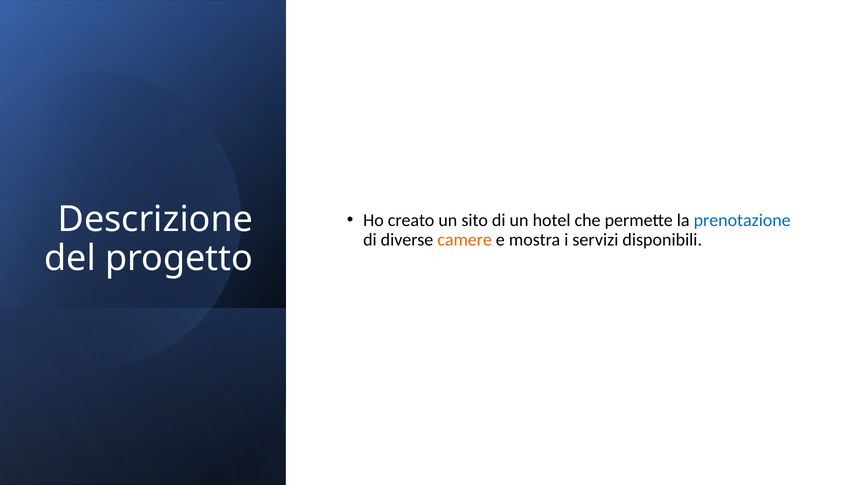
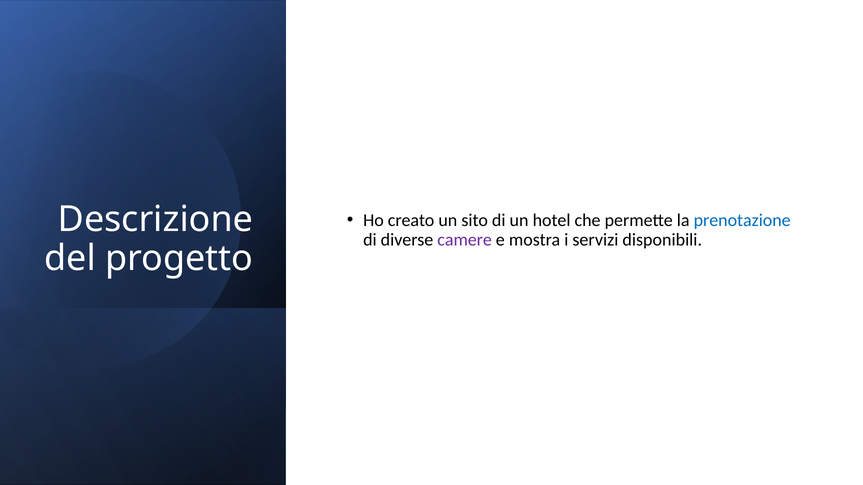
camere colour: orange -> purple
